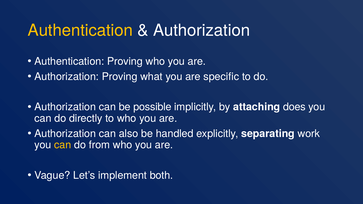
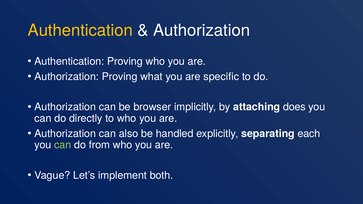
possible: possible -> browser
work: work -> each
can at (63, 145) colour: yellow -> light green
